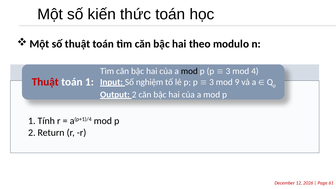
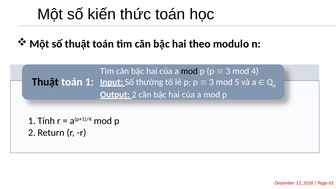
Thuật at (45, 82) colour: red -> black
nghiệm: nghiệm -> thường
9: 9 -> 5
